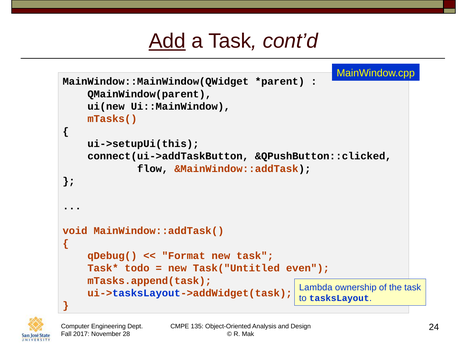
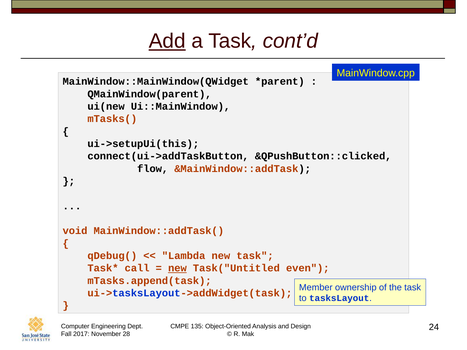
Format: Format -> Lambda
todo: todo -> call
new at (177, 268) underline: none -> present
Lambda: Lambda -> Member
